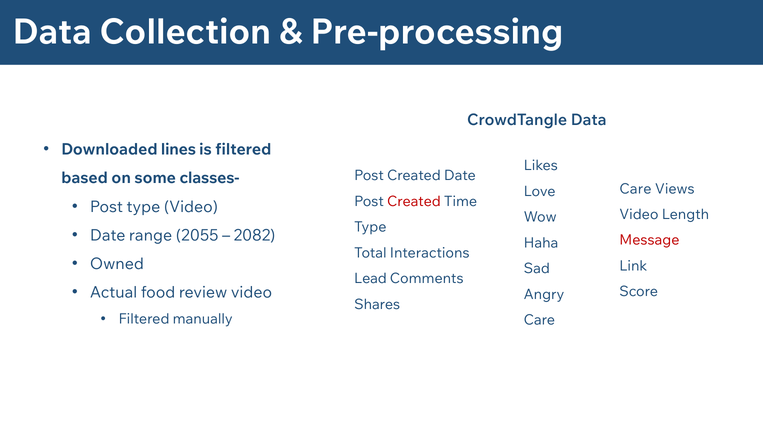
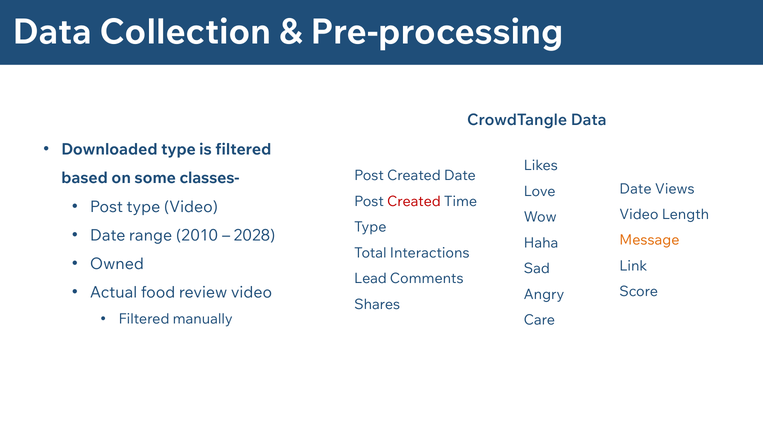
Downloaded lines: lines -> type
Care at (635, 189): Care -> Date
2055: 2055 -> 2010
2082: 2082 -> 2028
Message colour: red -> orange
